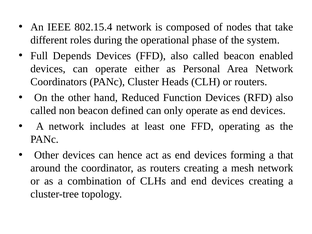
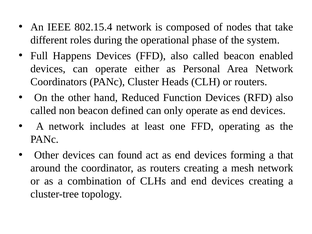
Depends: Depends -> Happens
hence: hence -> found
